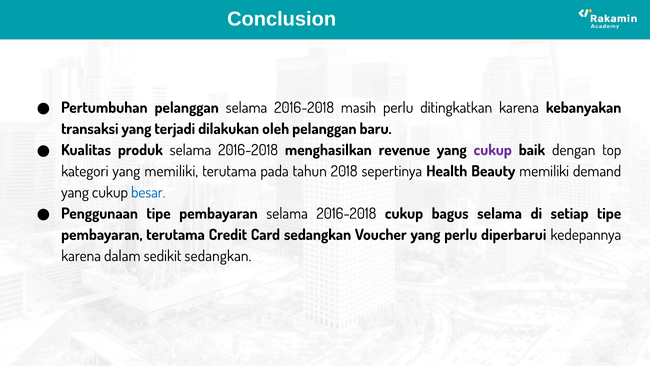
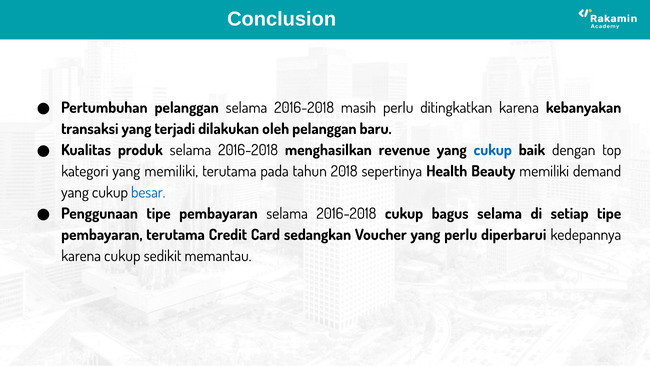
cukup at (493, 150) colour: purple -> blue
karena dalam: dalam -> cukup
sedikit sedangkan: sedangkan -> memantau
